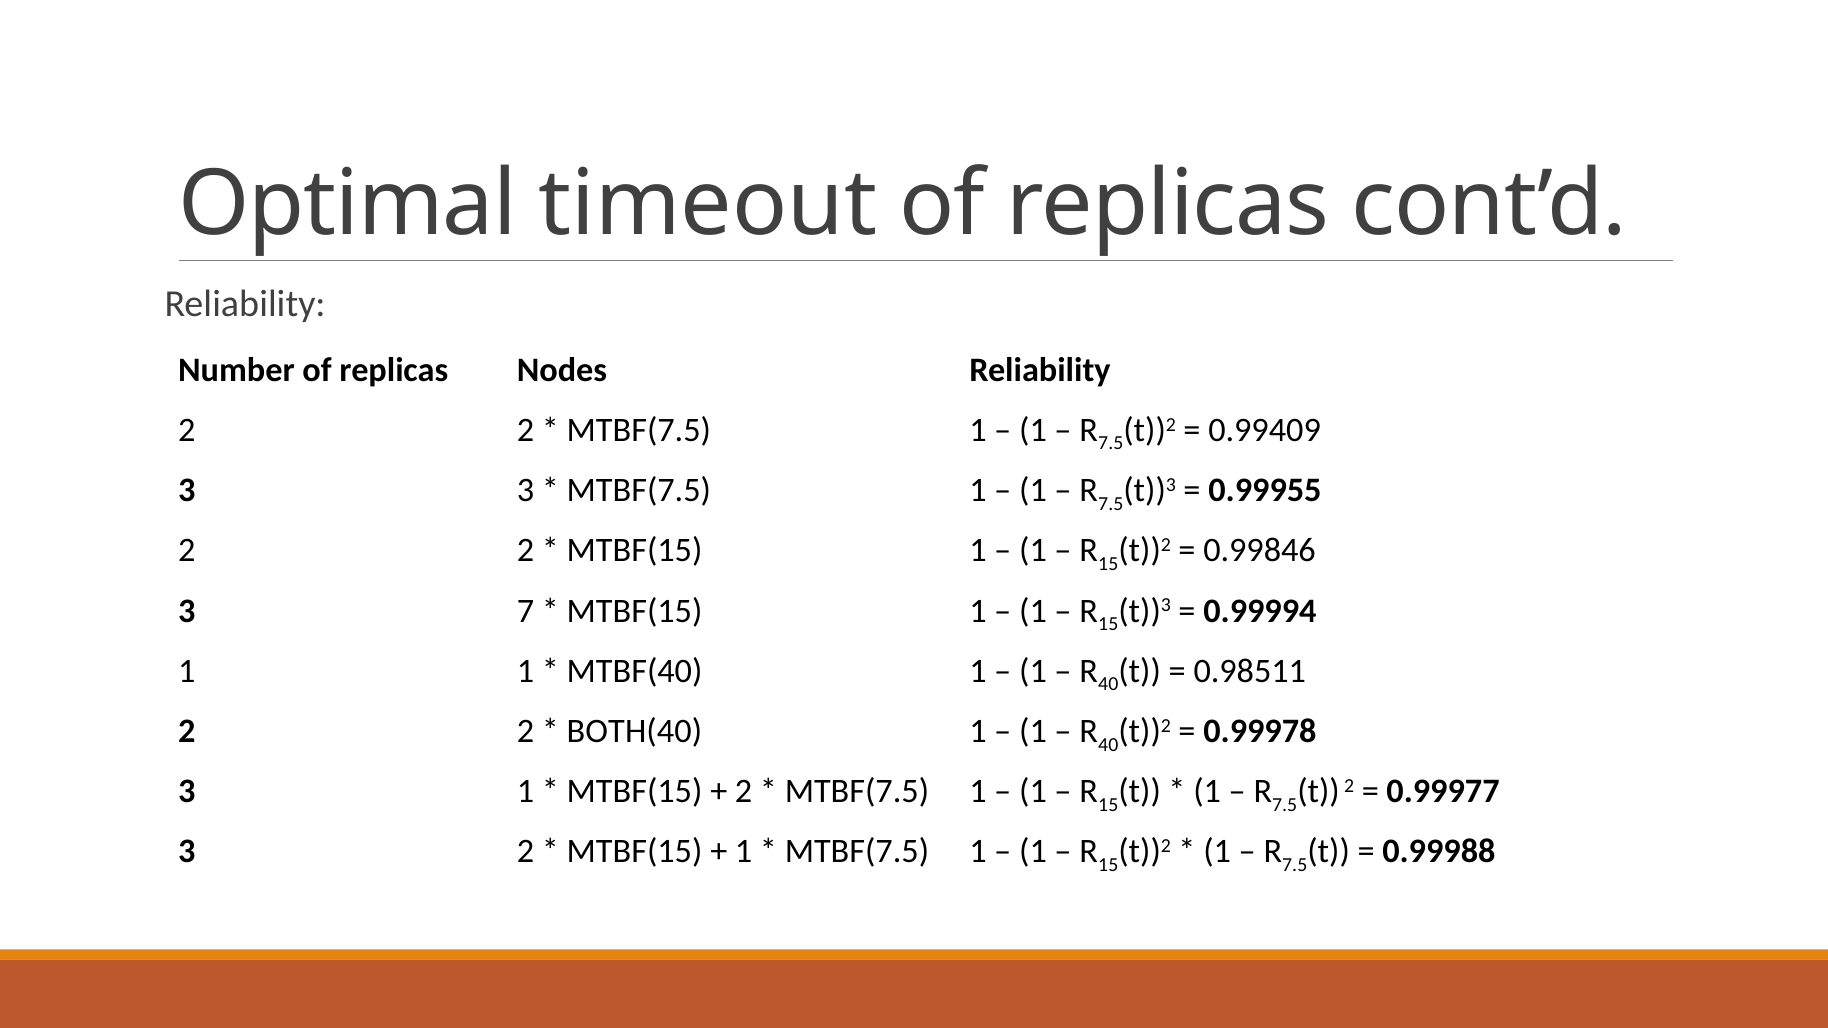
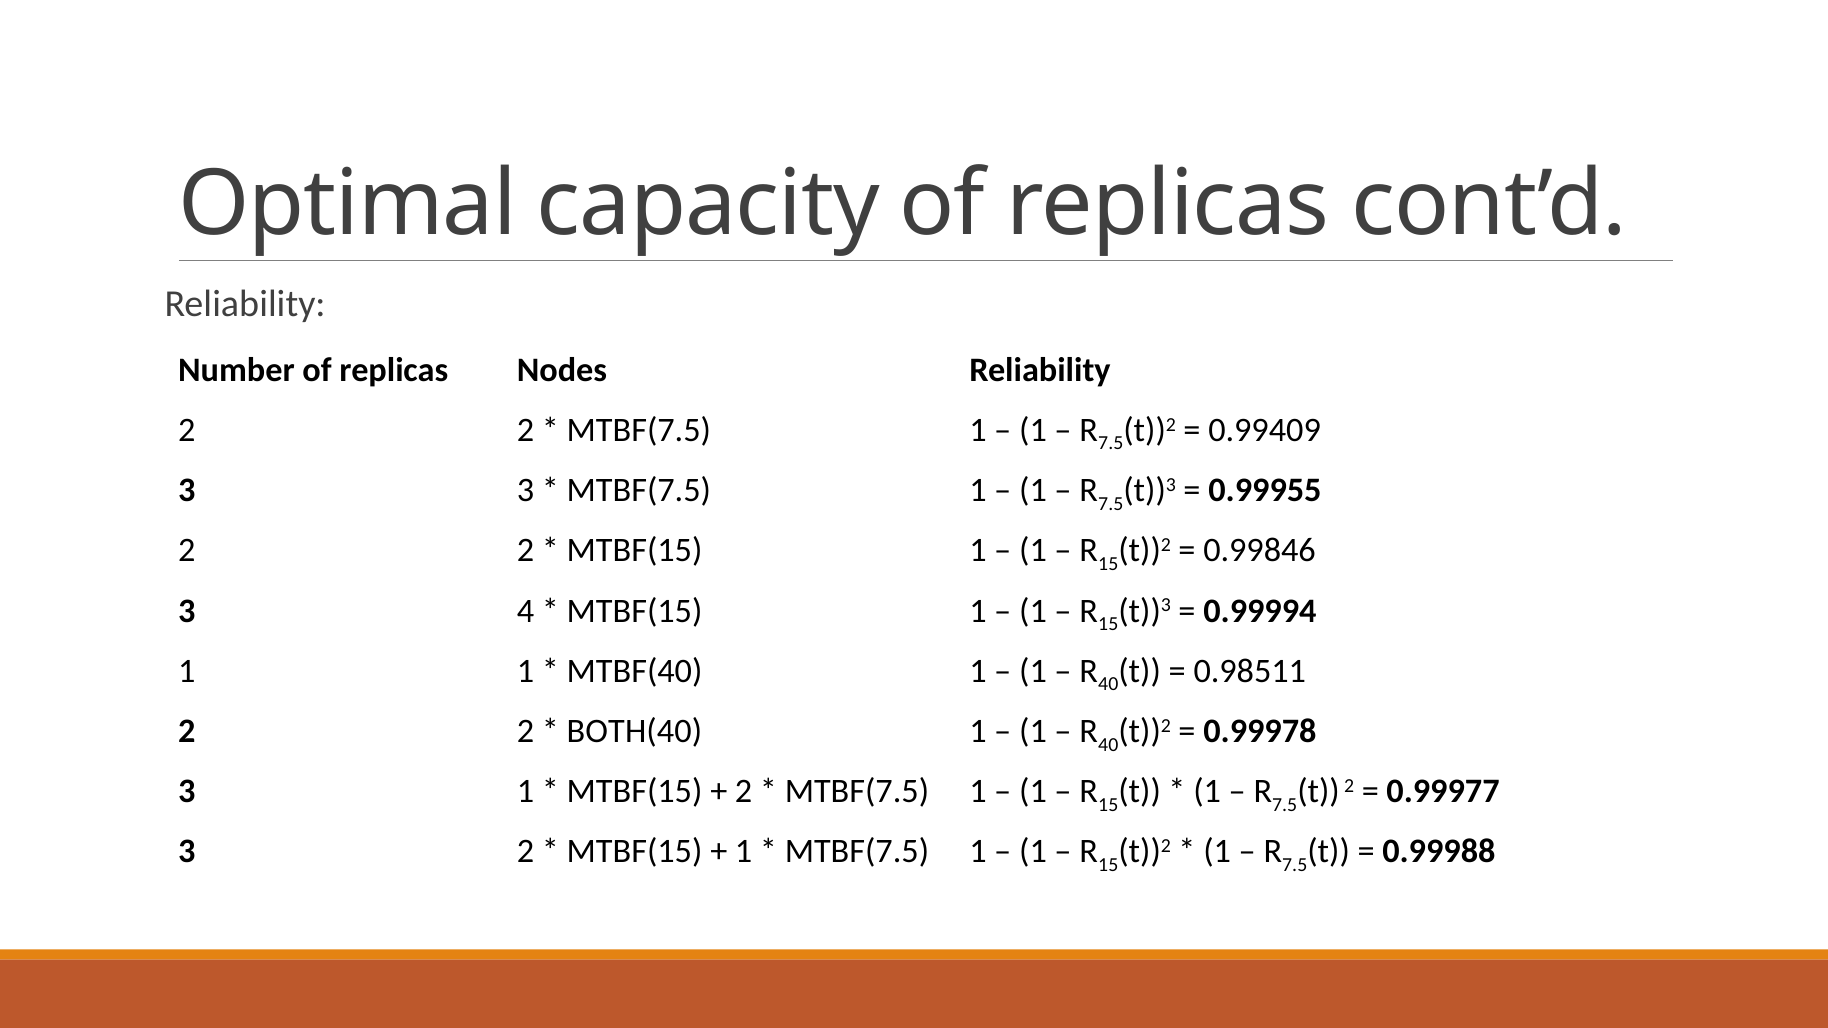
timeout: timeout -> capacity
7: 7 -> 4
